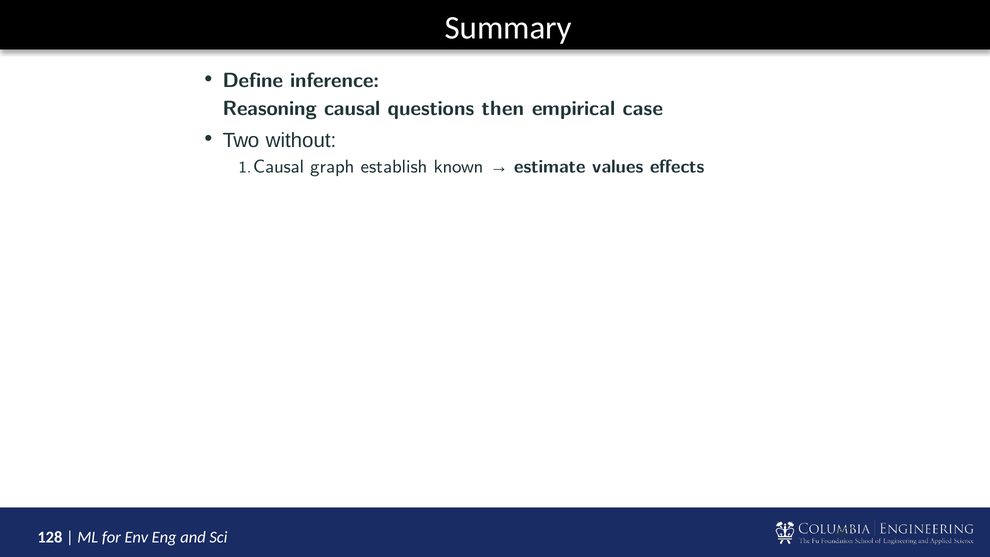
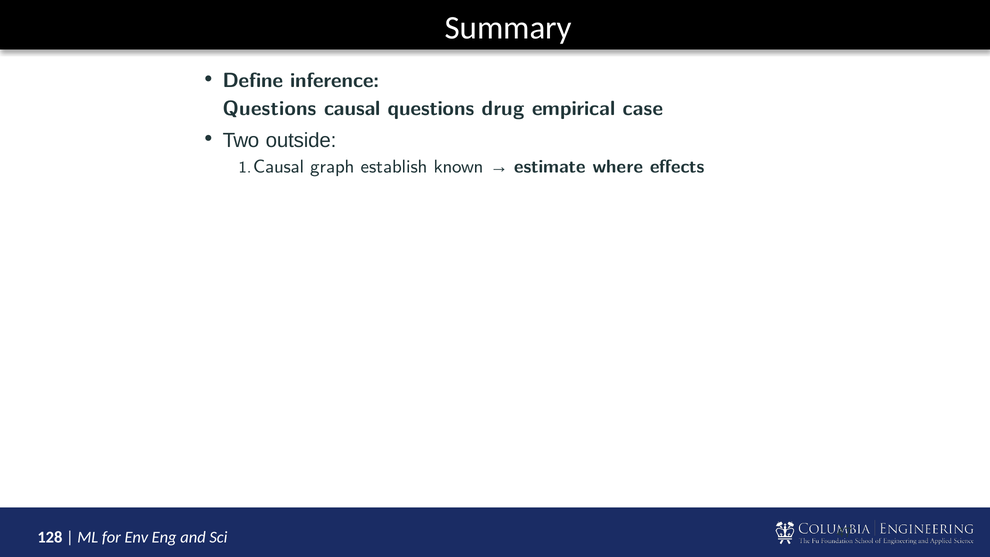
Reasoning at (270, 109): Reasoning -> Questions
then: then -> drug
without: without -> outside
values: values -> where
